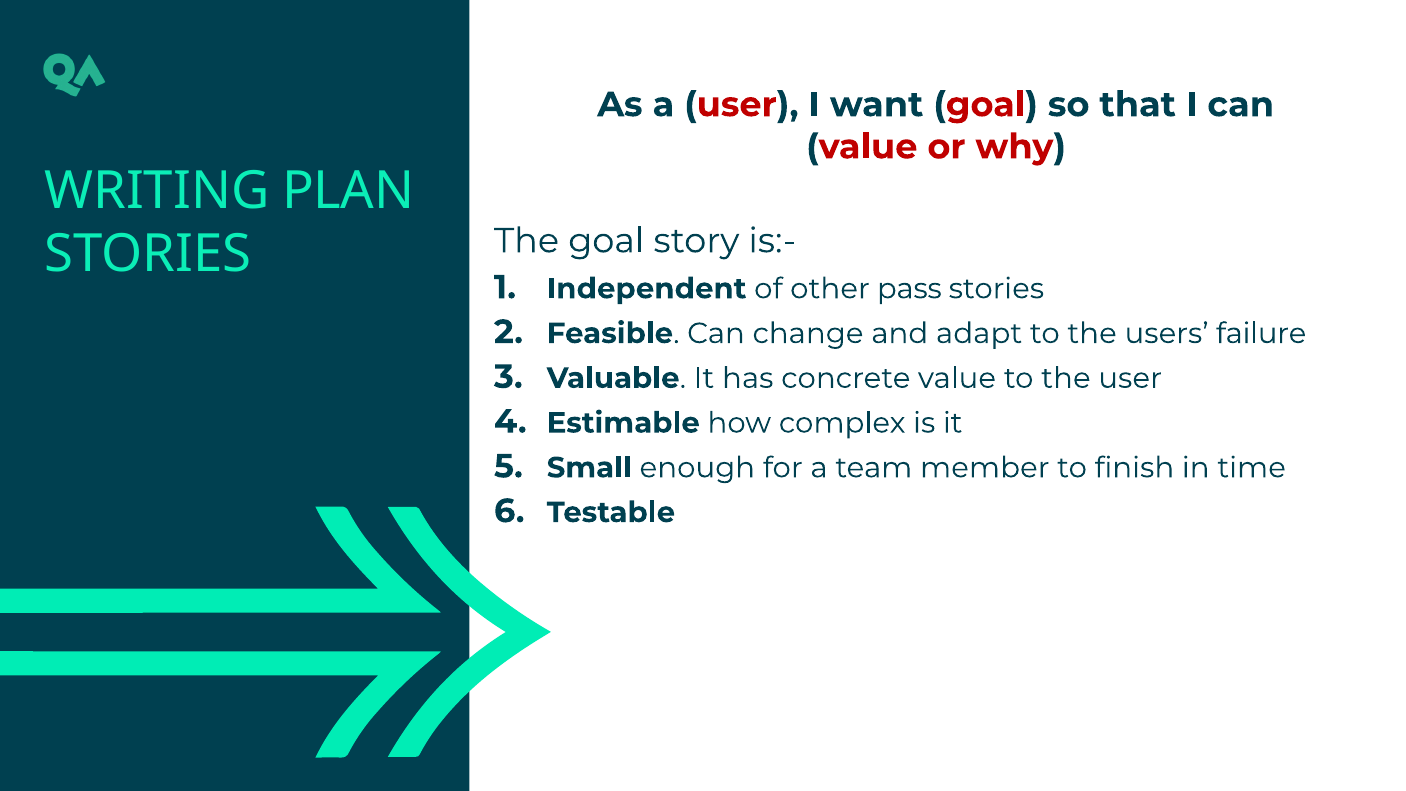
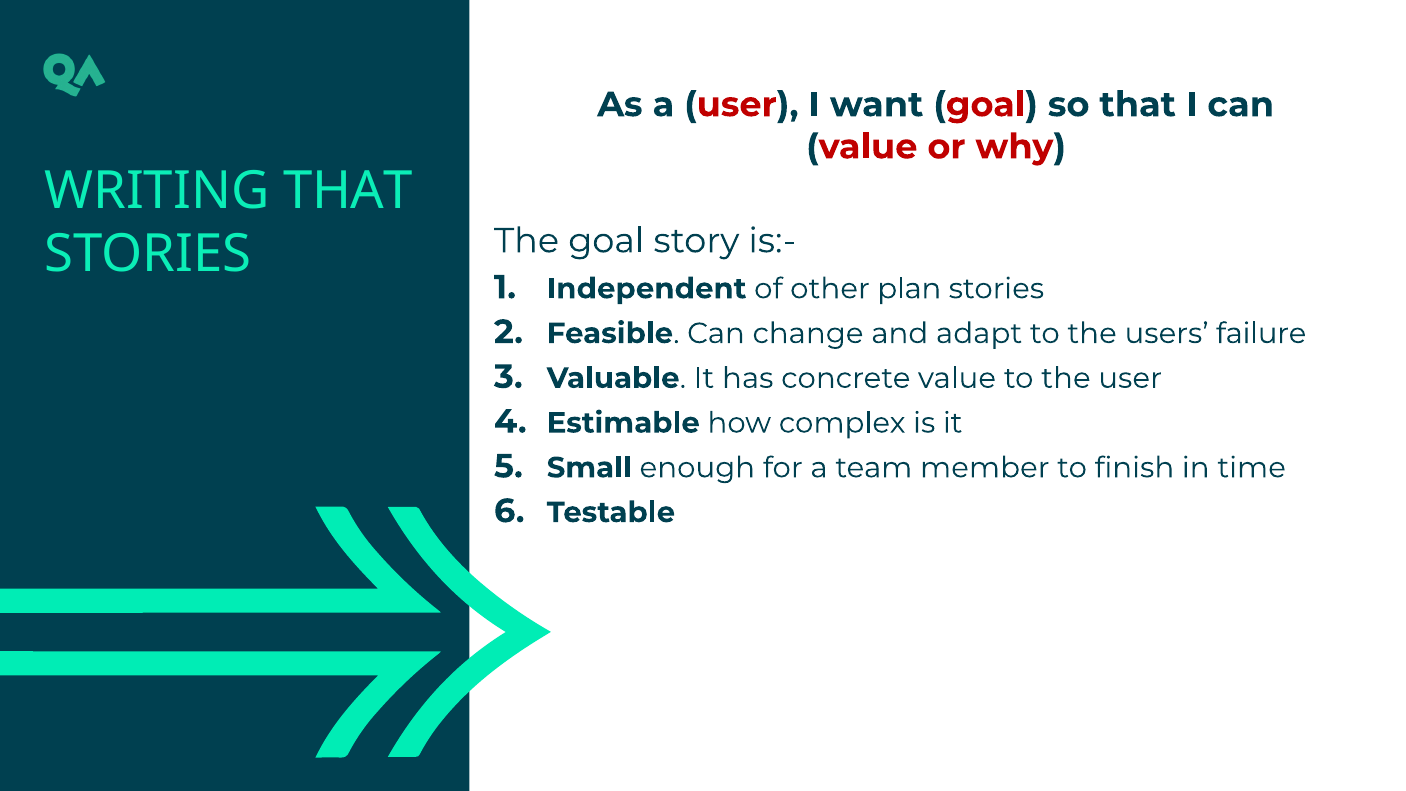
WRITING PLAN: PLAN -> THAT
pass: pass -> plan
